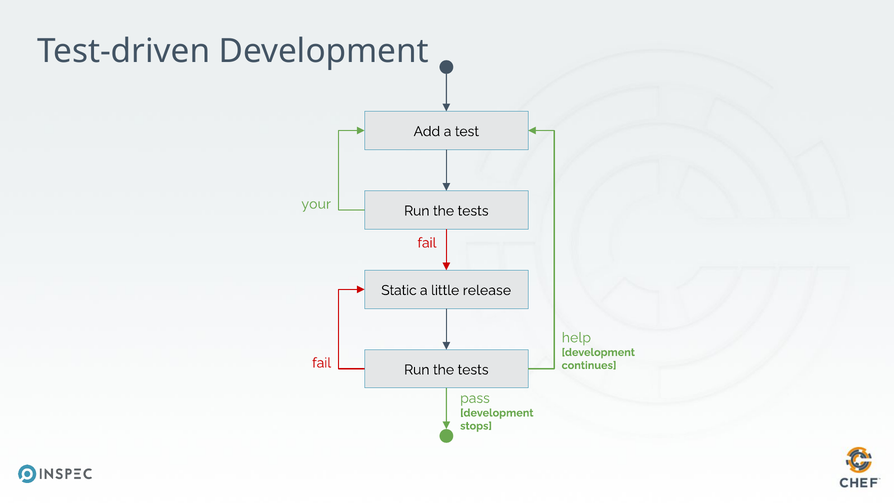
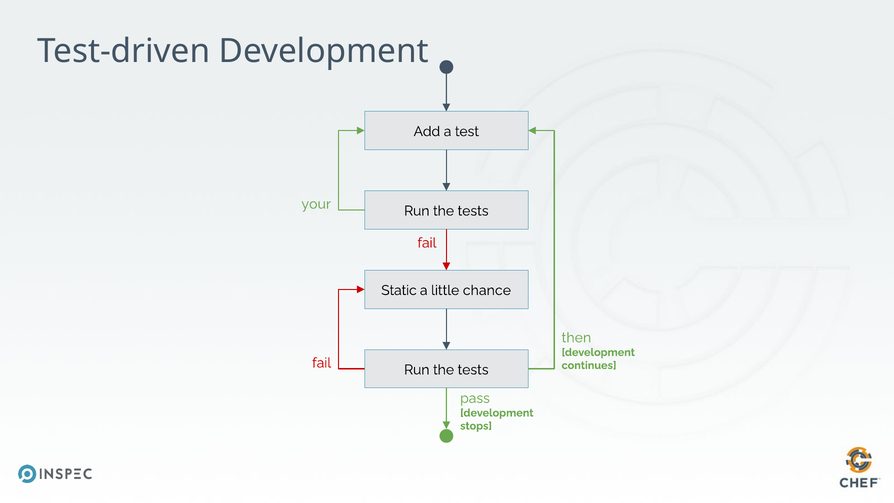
release: release -> chance
help: help -> then
